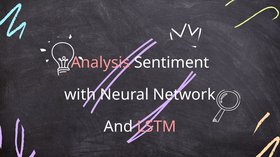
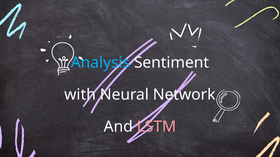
Analysis colour: pink -> light blue
